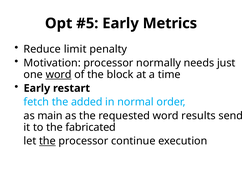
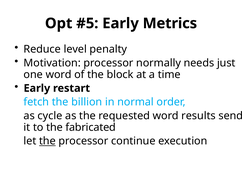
limit: limit -> level
word at (59, 75) underline: present -> none
added: added -> billion
main: main -> cycle
